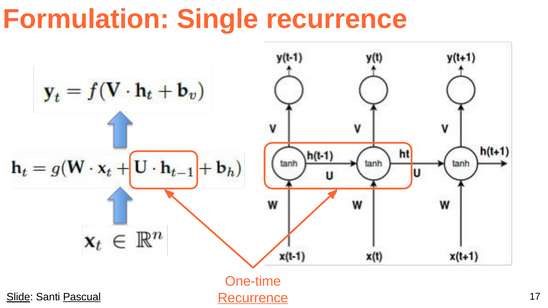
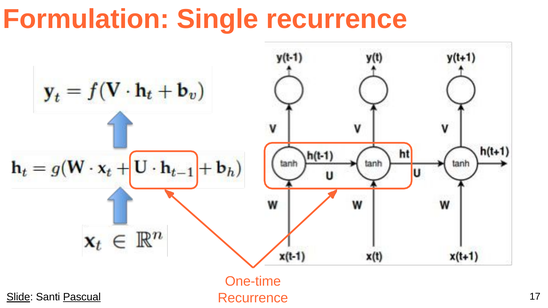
Recurrence at (253, 298) underline: present -> none
